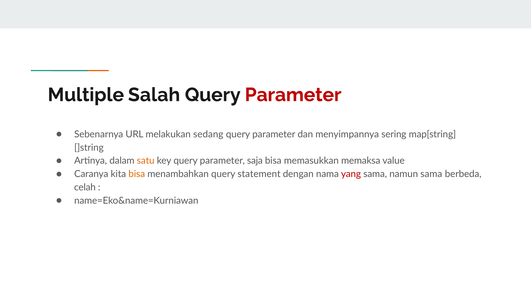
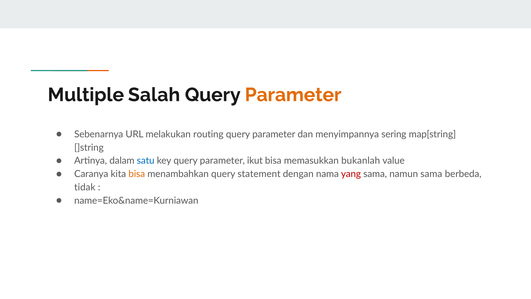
Parameter at (293, 95) colour: red -> orange
sedang: sedang -> routing
satu colour: orange -> blue
saja: saja -> ikut
memaksa: memaksa -> bukanlah
celah: celah -> tidak
